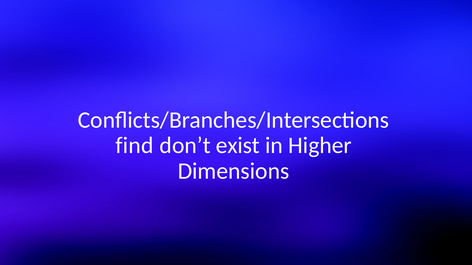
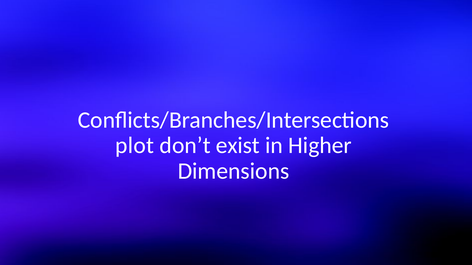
find: find -> plot
